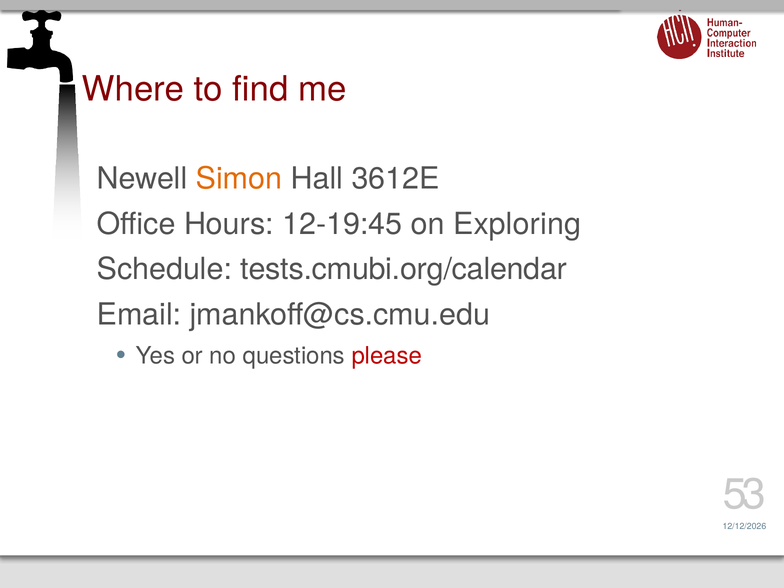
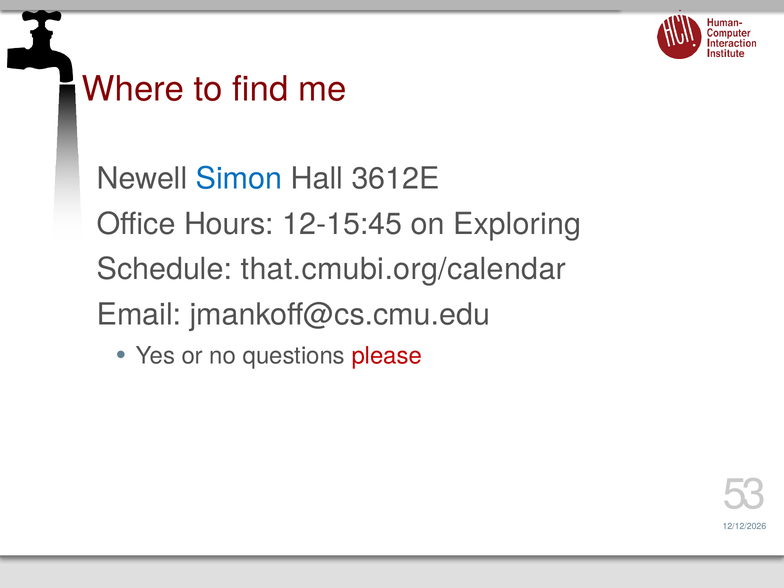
Simon colour: orange -> blue
12-19:45: 12-19:45 -> 12-15:45
tests.cmubi.org/calendar: tests.cmubi.org/calendar -> that.cmubi.org/calendar
